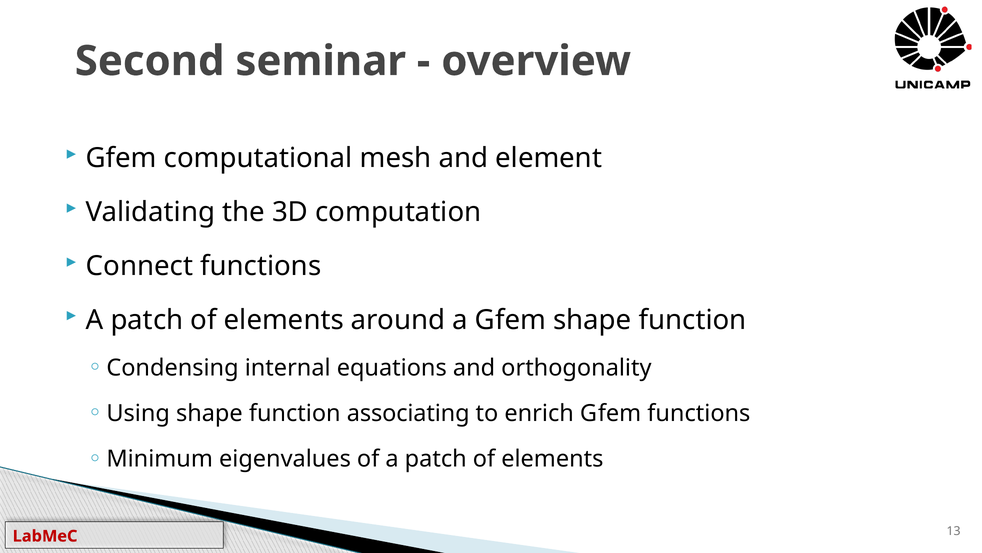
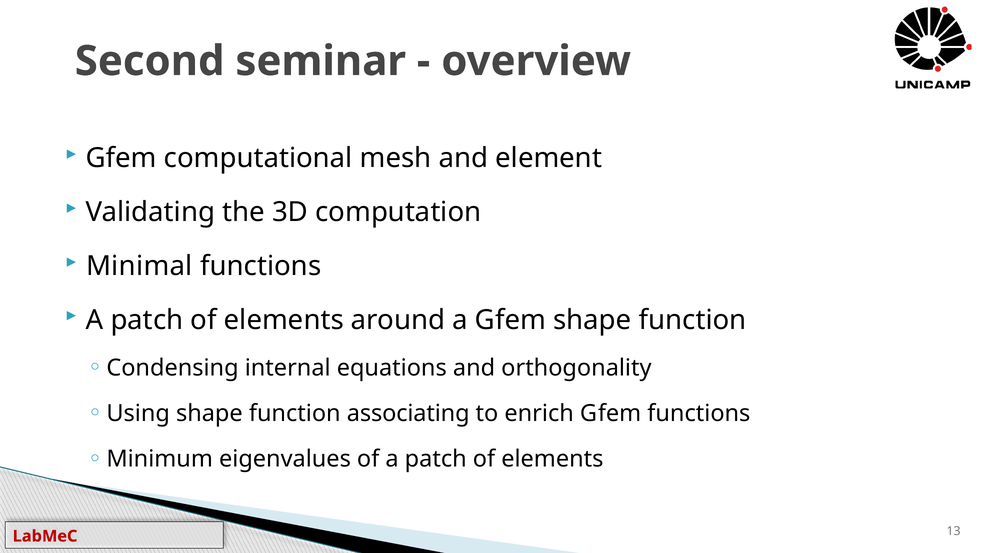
Connect: Connect -> Minimal
